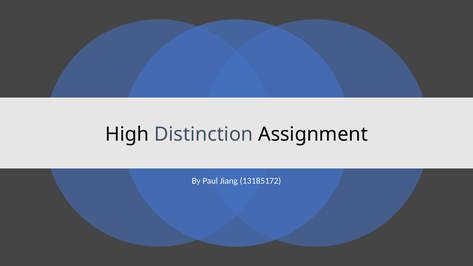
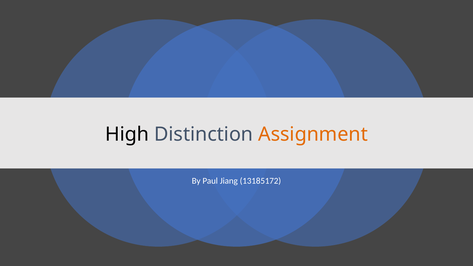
Assignment colour: black -> orange
